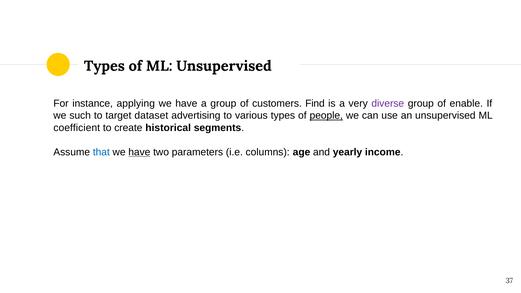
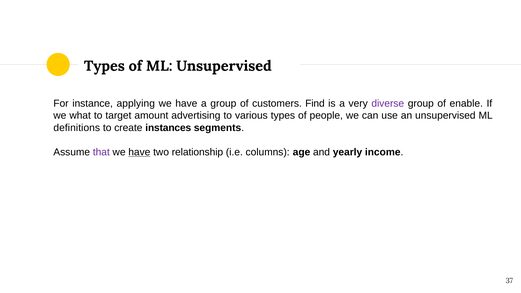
such: such -> what
dataset: dataset -> amount
people underline: present -> none
coefficient: coefficient -> definitions
historical: historical -> instances
that colour: blue -> purple
parameters: parameters -> relationship
